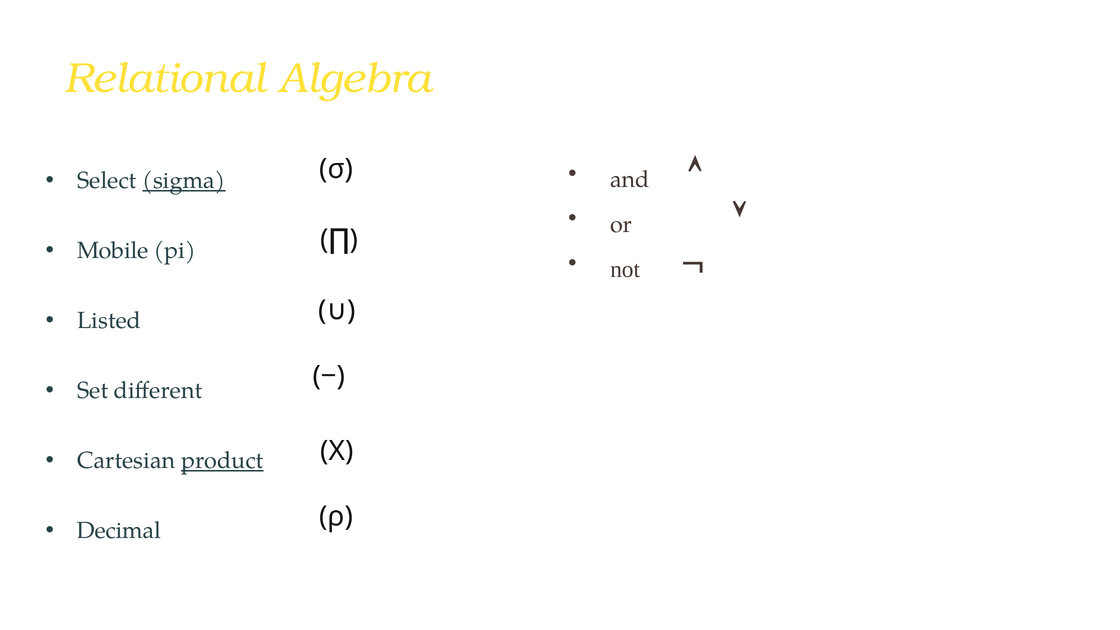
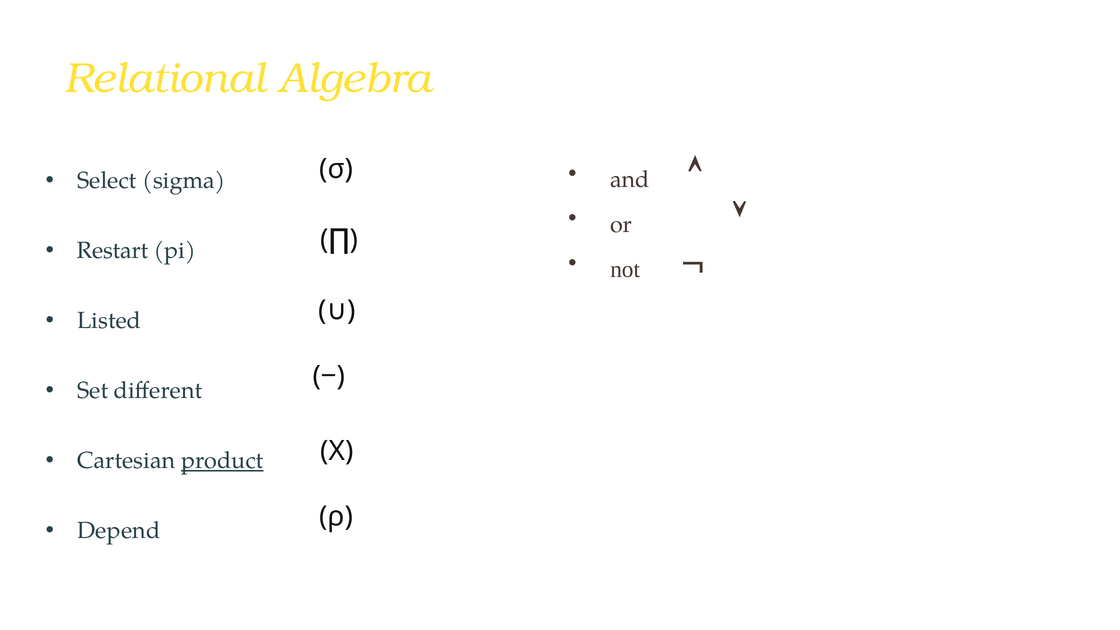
sigma underline: present -> none
Mobile: Mobile -> Restart
Decimal: Decimal -> Depend
